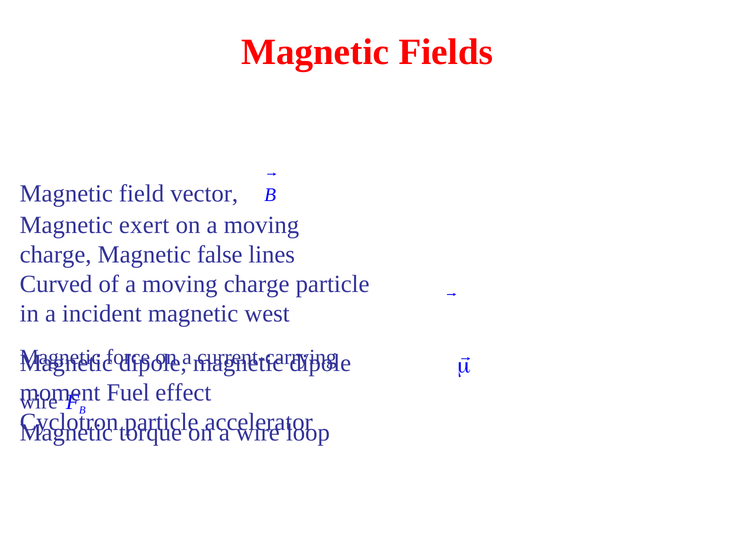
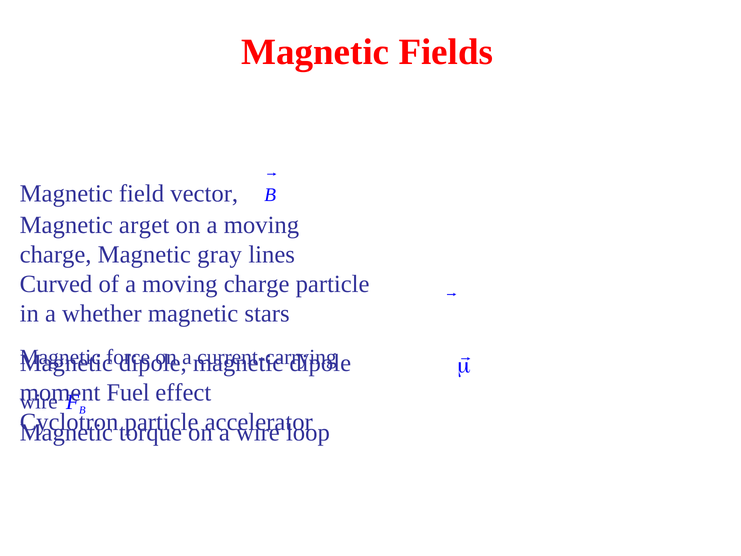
exert: exert -> arget
false: false -> gray
incident: incident -> whether
west: west -> stars
